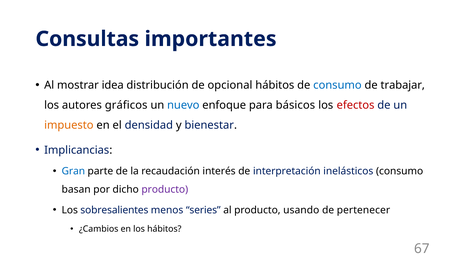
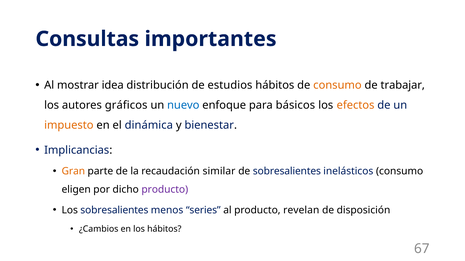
opcional: opcional -> estudios
consumo at (337, 86) colour: blue -> orange
efectos colour: red -> orange
densidad: densidad -> dinámica
Gran colour: blue -> orange
interés: interés -> similar
de interpretación: interpretación -> sobresalientes
basan: basan -> eligen
usando: usando -> revelan
pertenecer: pertenecer -> disposición
